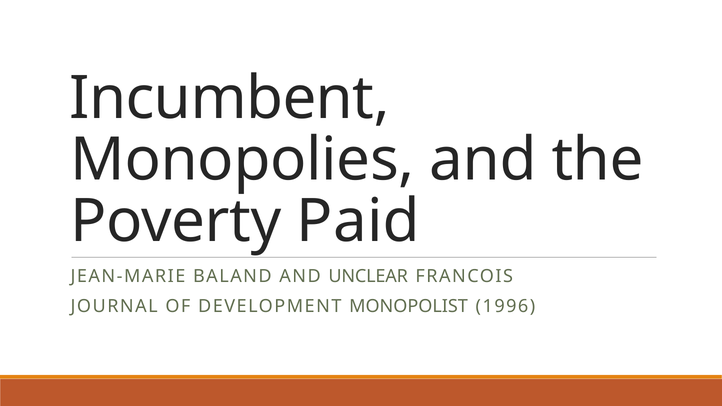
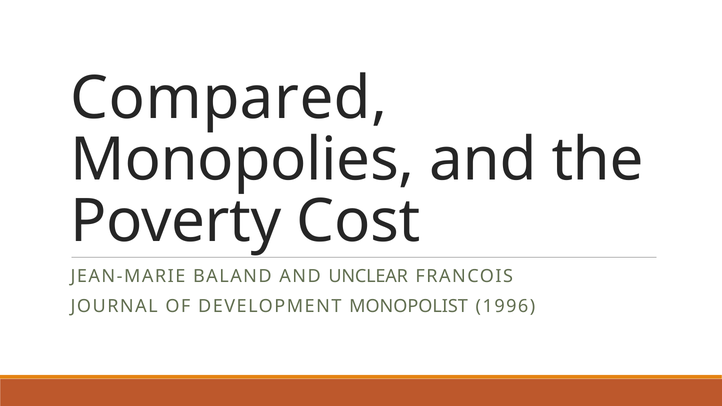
Incumbent: Incumbent -> Compared
Paid: Paid -> Cost
